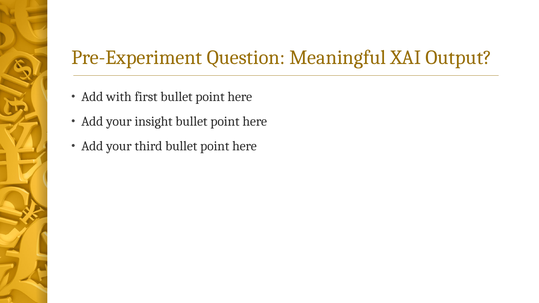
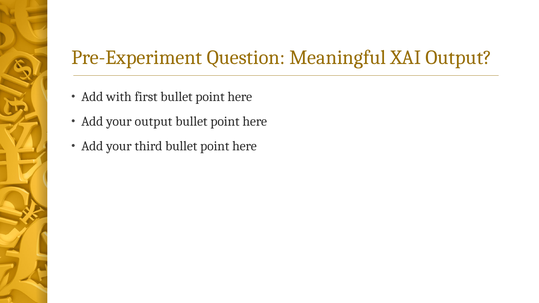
your insight: insight -> output
